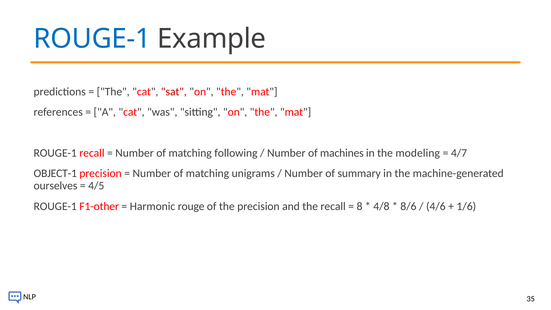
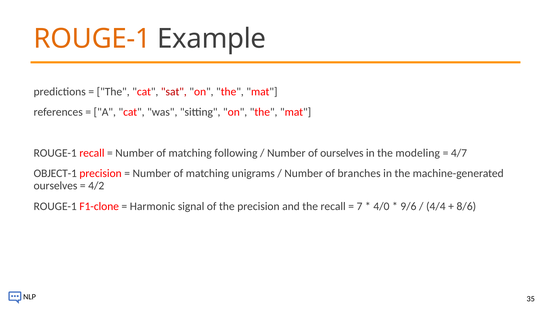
ROUGE-1 at (92, 39) colour: blue -> orange
of machines: machines -> ourselves
summary: summary -> branches
4/5: 4/5 -> 4/2
F1-other: F1-other -> F1-clone
rouge: rouge -> signal
8: 8 -> 7
4/8: 4/8 -> 4/0
8/6: 8/6 -> 9/6
4/6: 4/6 -> 4/4
1/6: 1/6 -> 8/6
